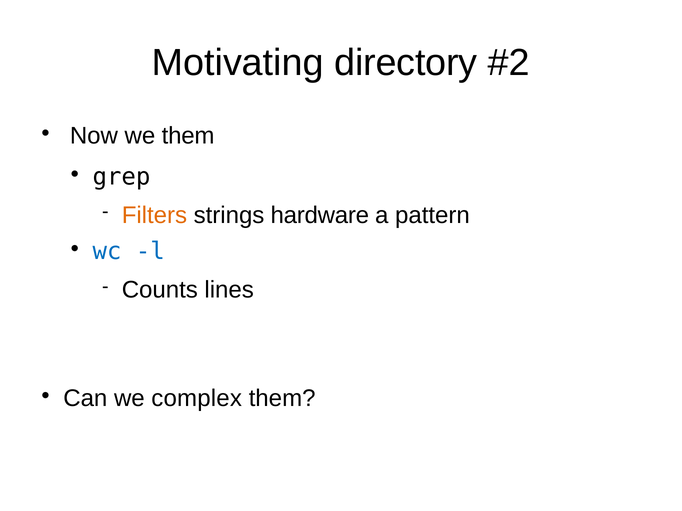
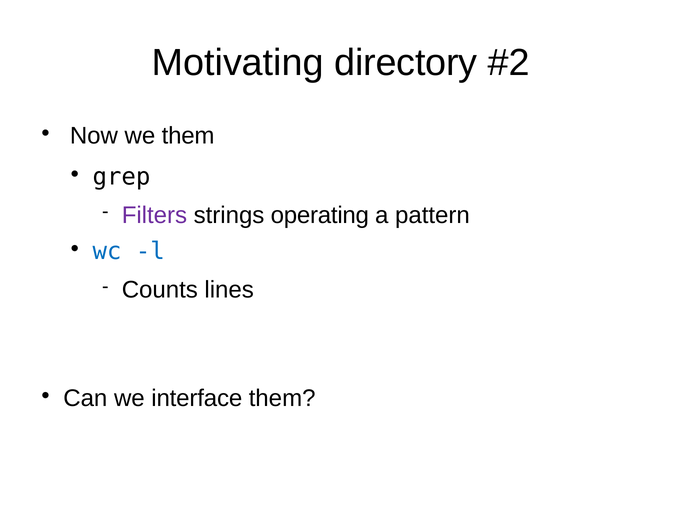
Filters colour: orange -> purple
hardware: hardware -> operating
complex: complex -> interface
